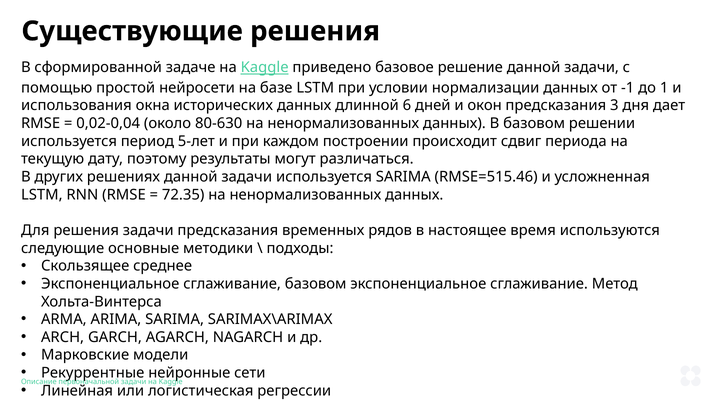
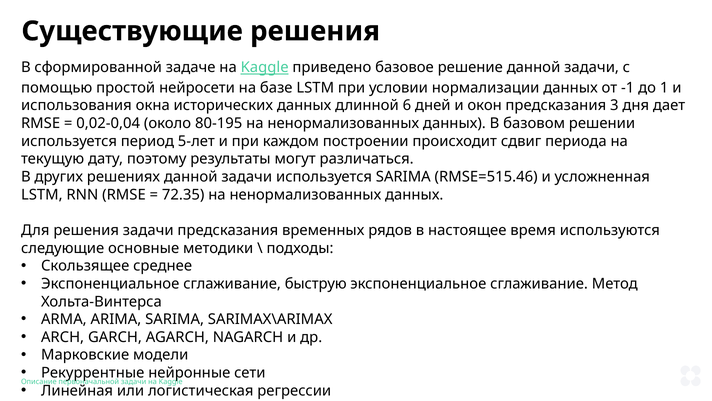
80-630: 80-630 -> 80-195
сглаживание базовом: базовом -> быструю
